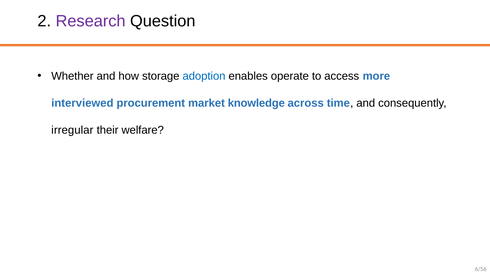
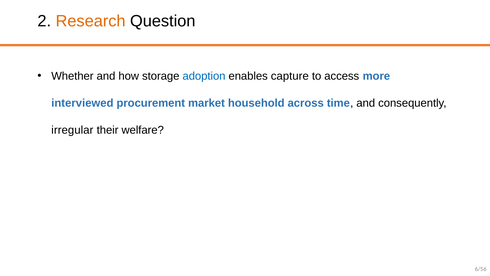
Research colour: purple -> orange
operate: operate -> capture
knowledge: knowledge -> household
